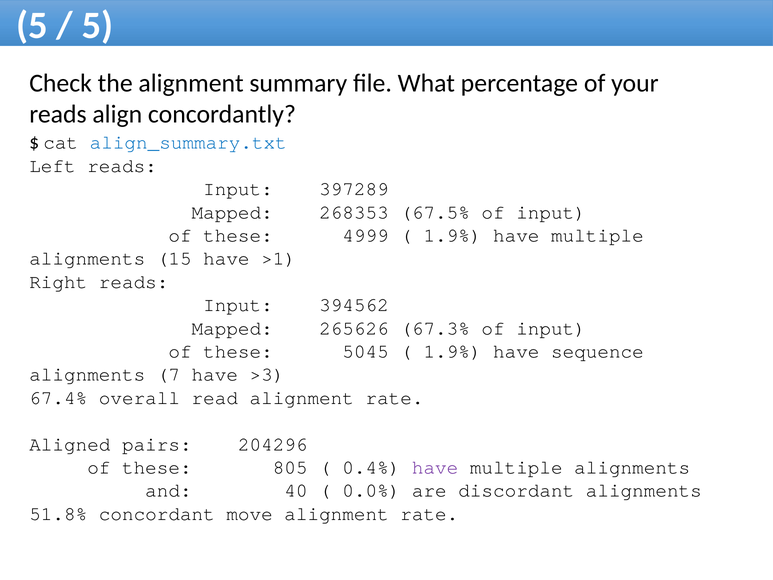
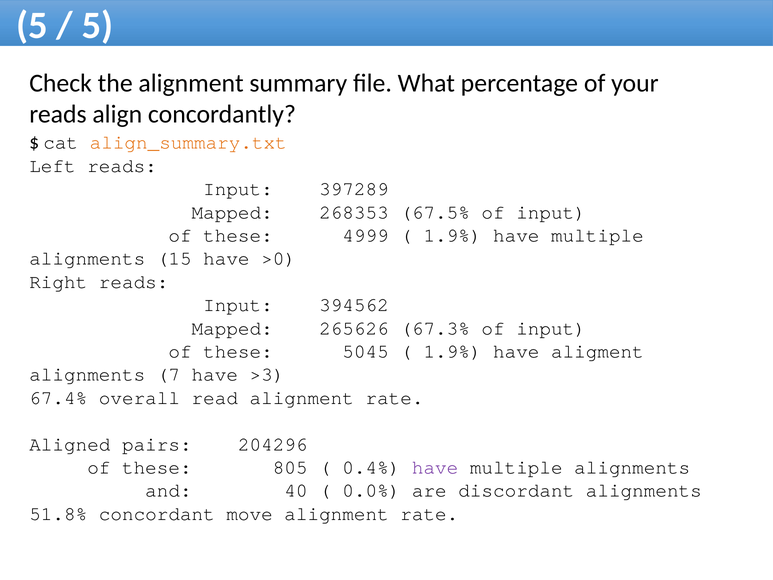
align_summary.txt colour: blue -> orange
>1: >1 -> >0
sequence: sequence -> aligment
